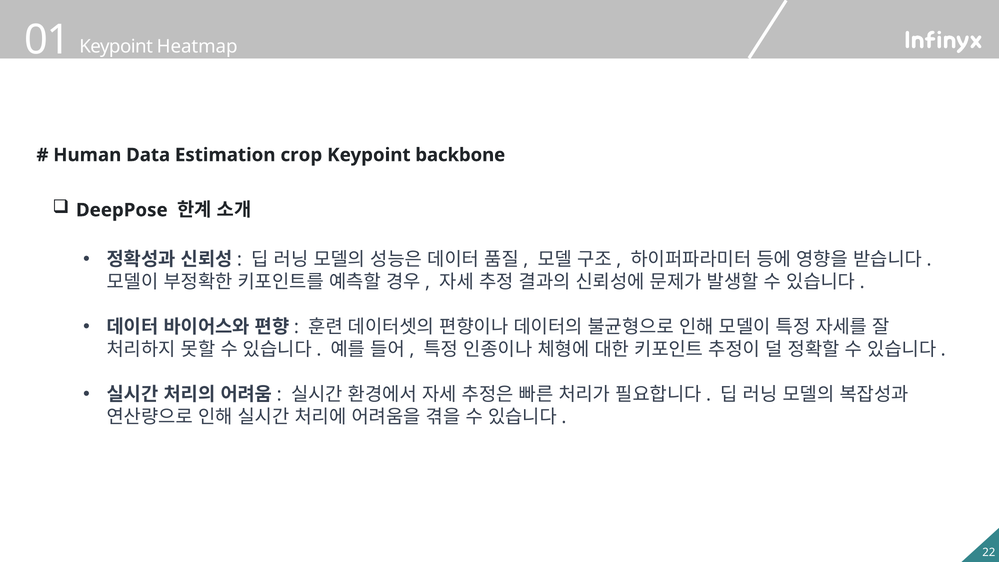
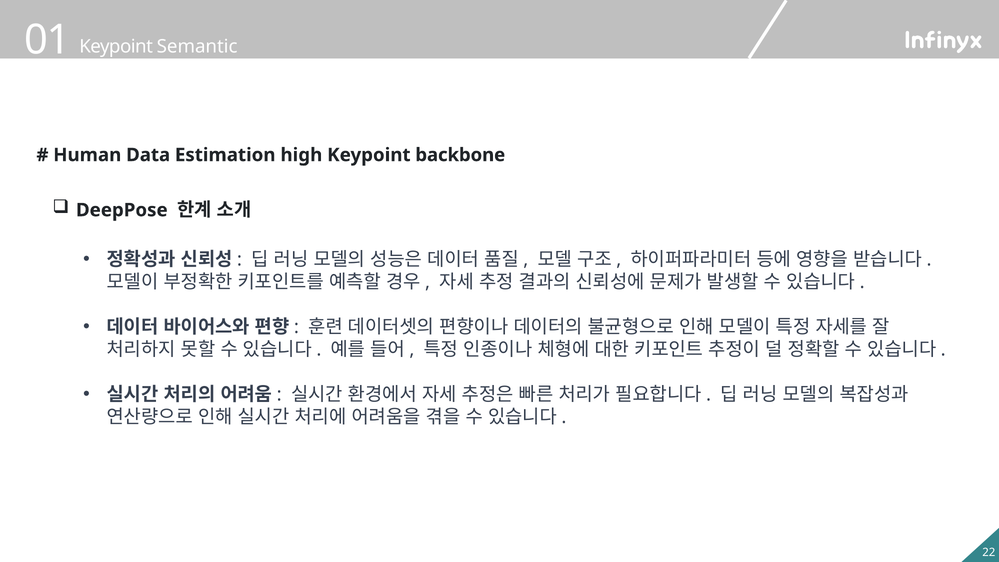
Heatmap: Heatmap -> Semantic
crop: crop -> high
